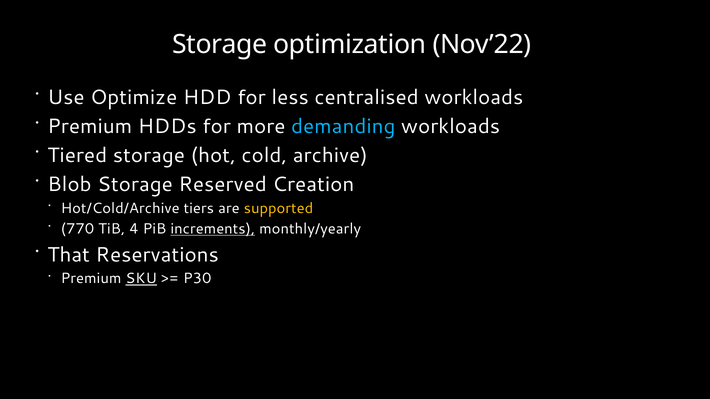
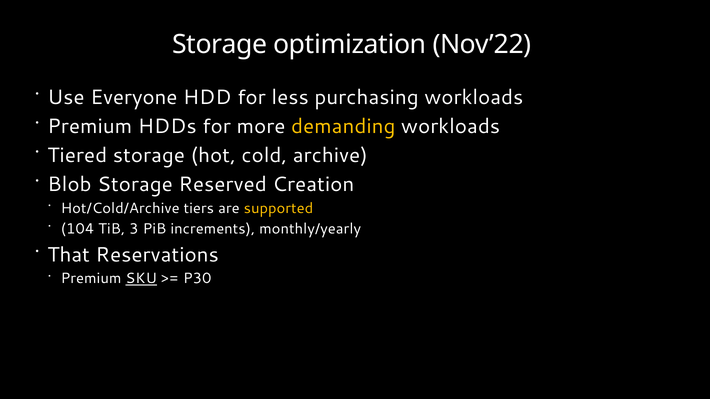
Optimize: Optimize -> Everyone
centralised: centralised -> purchasing
demanding colour: light blue -> yellow
770: 770 -> 104
4: 4 -> 3
increments underline: present -> none
